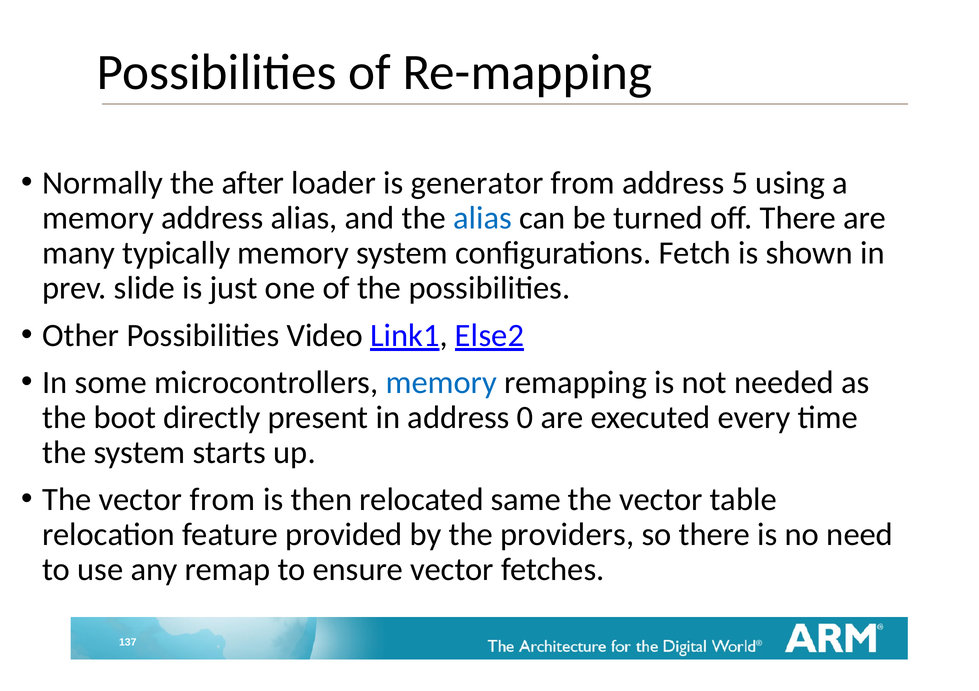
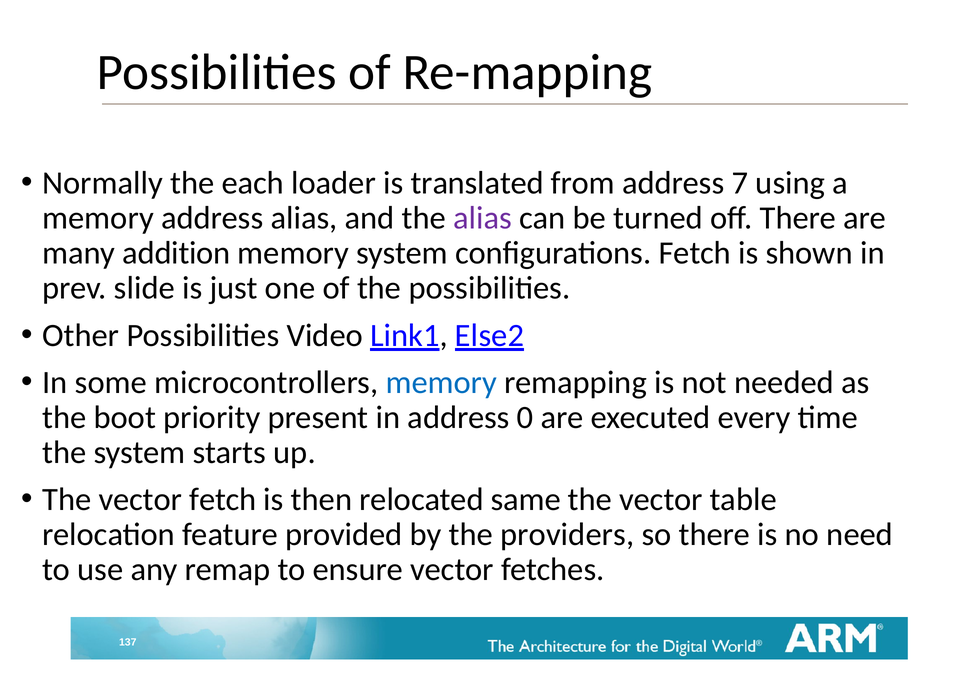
after: after -> each
generator: generator -> translated
5: 5 -> 7
alias at (483, 218) colour: blue -> purple
typically: typically -> addition
directly: directly -> priority
vector from: from -> fetch
